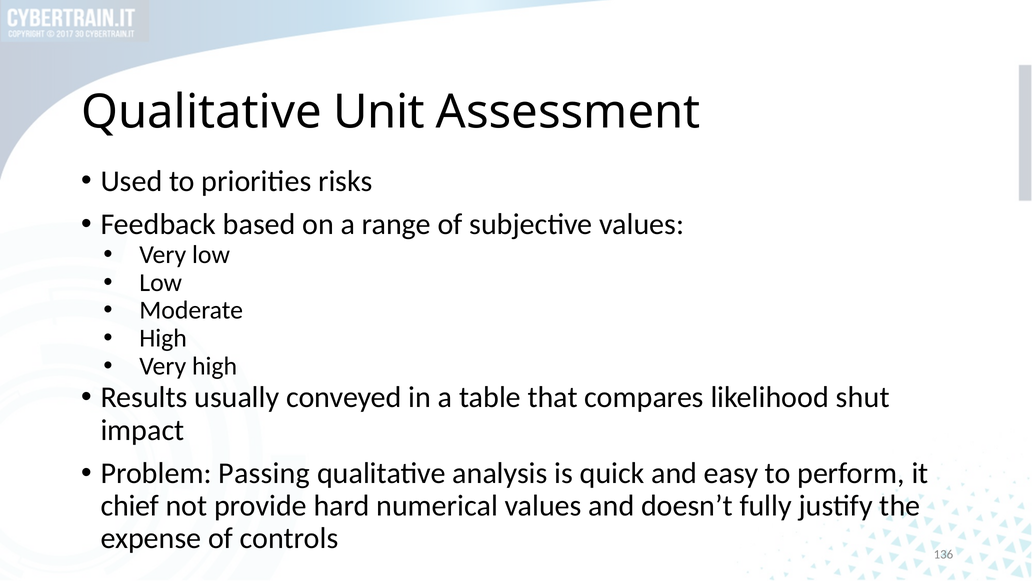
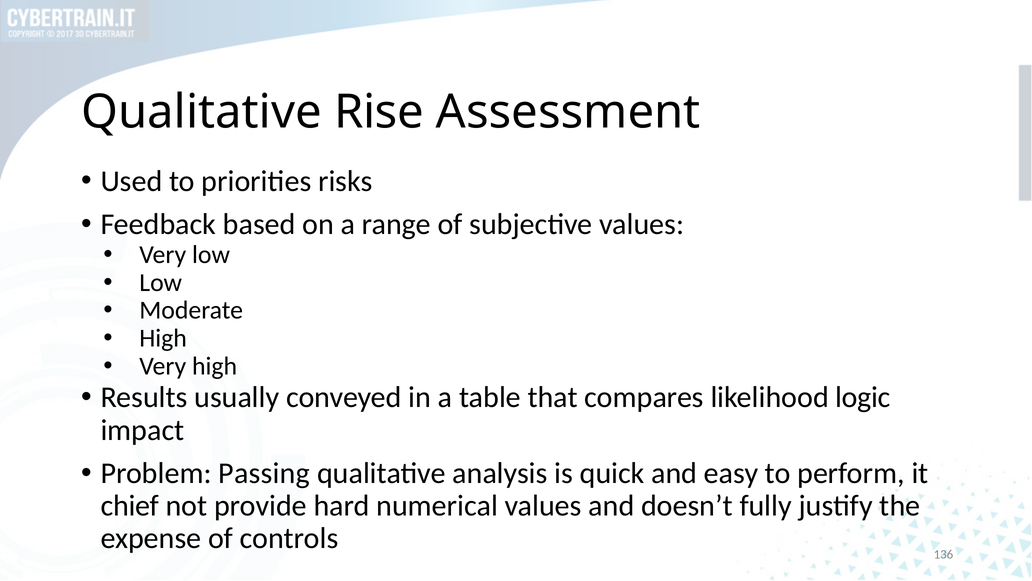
Unit: Unit -> Rise
shut: shut -> logic
